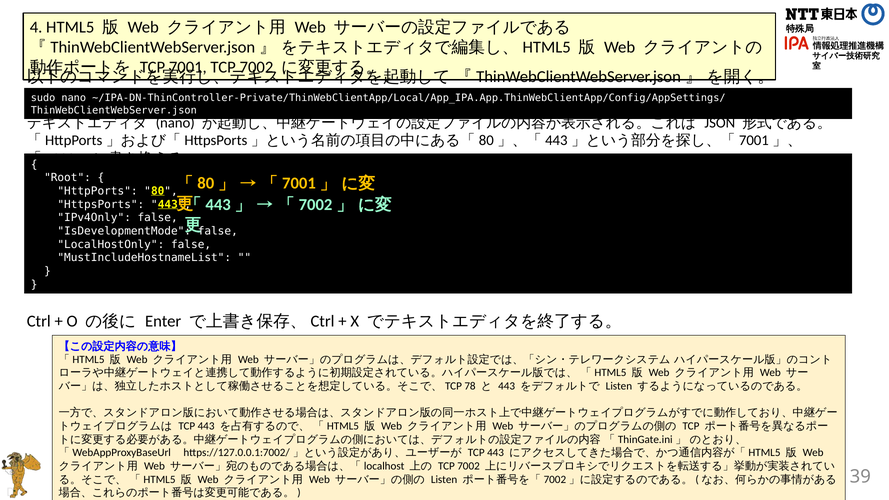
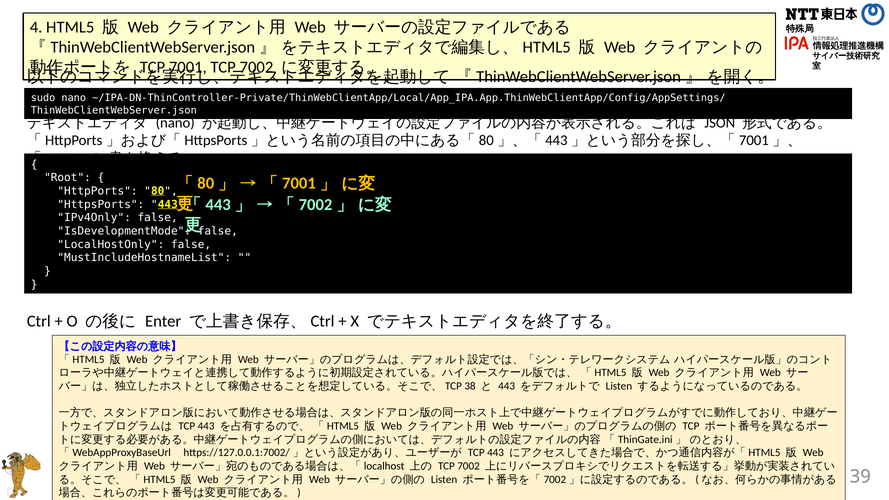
78: 78 -> 38
